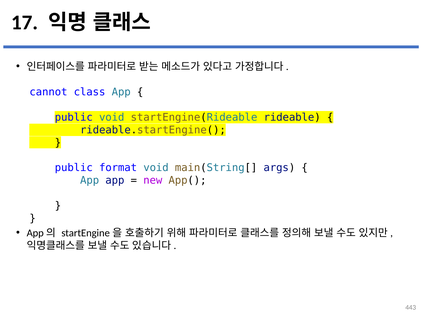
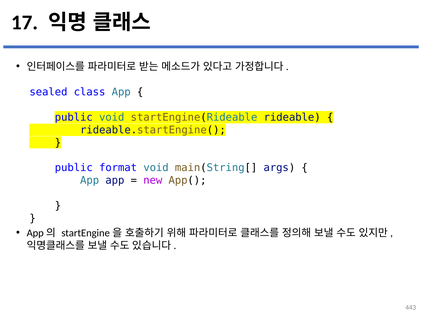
cannot: cannot -> sealed
